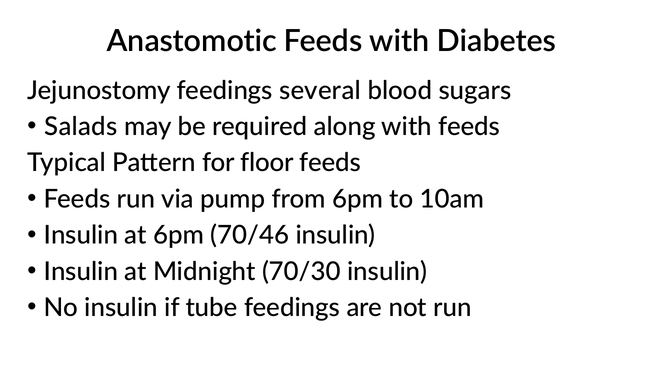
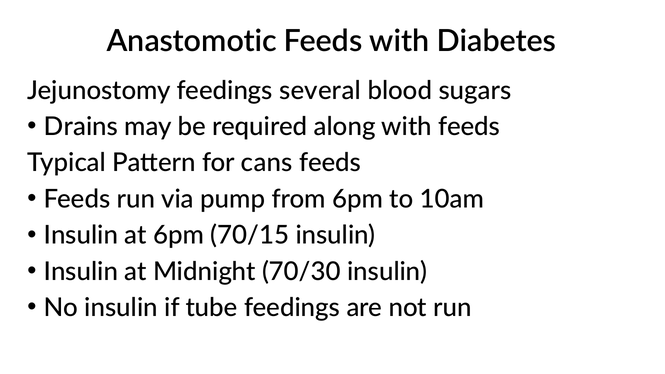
Salads: Salads -> Drains
floor: floor -> cans
70/46: 70/46 -> 70/15
